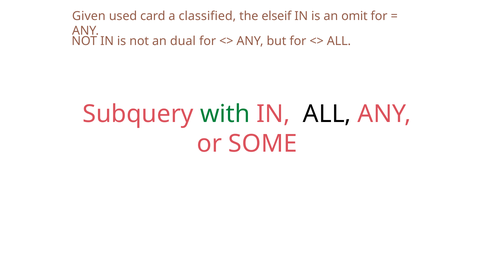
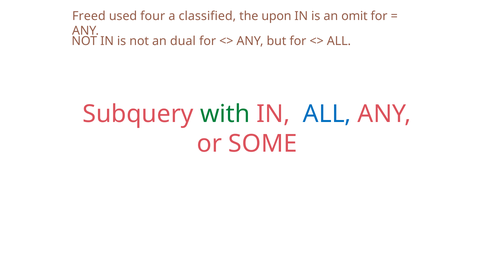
Given: Given -> Freed
card: card -> four
elseif: elseif -> upon
ALL at (327, 114) colour: black -> blue
